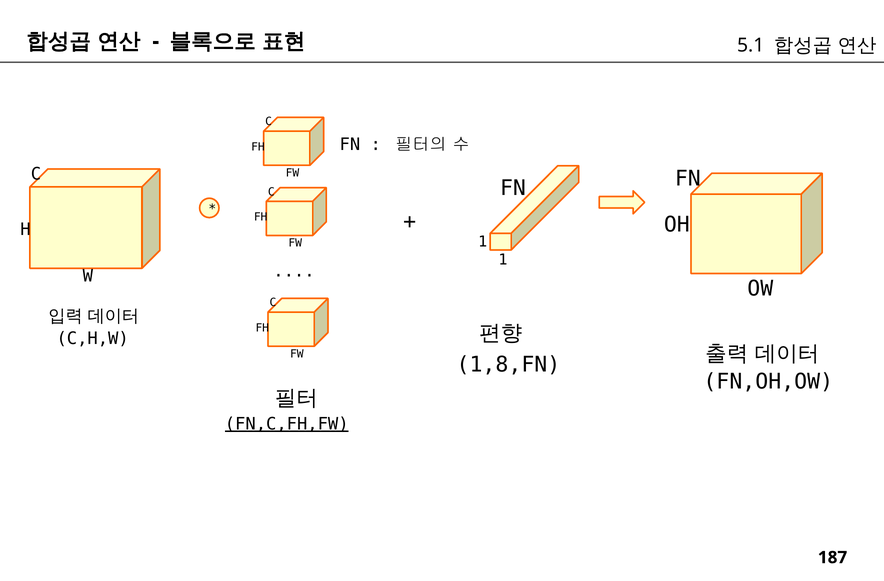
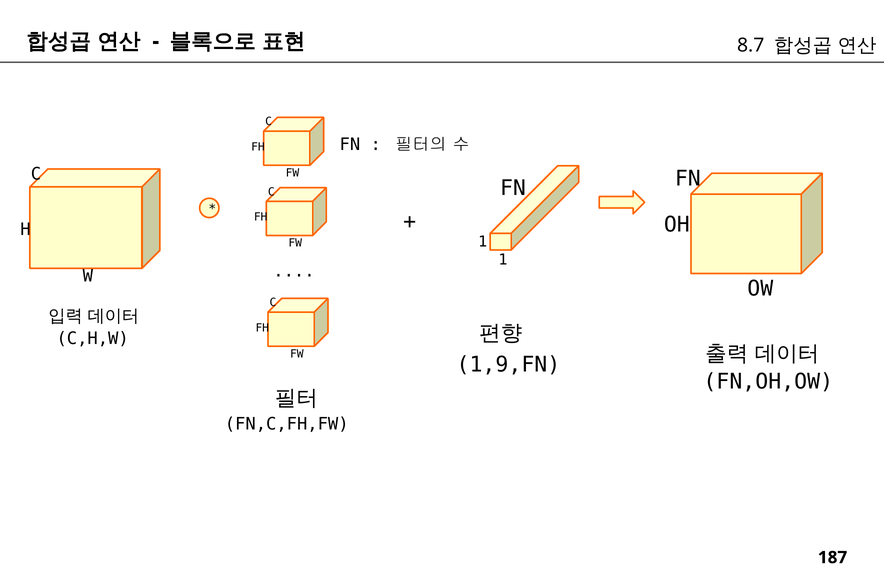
5.1: 5.1 -> 8.7
1,8,FN: 1,8,FN -> 1,9,FN
FN,C,FH,FW underline: present -> none
